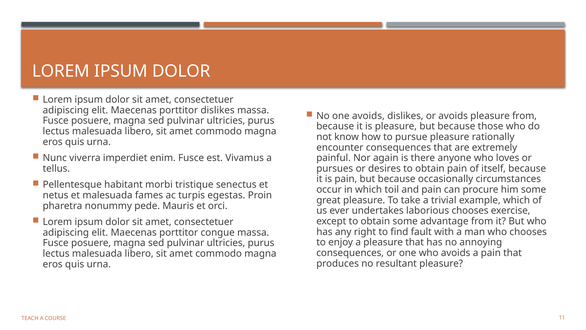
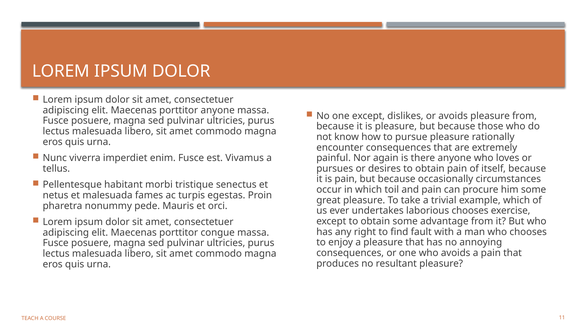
porttitor dislikes: dislikes -> anyone
one avoids: avoids -> except
